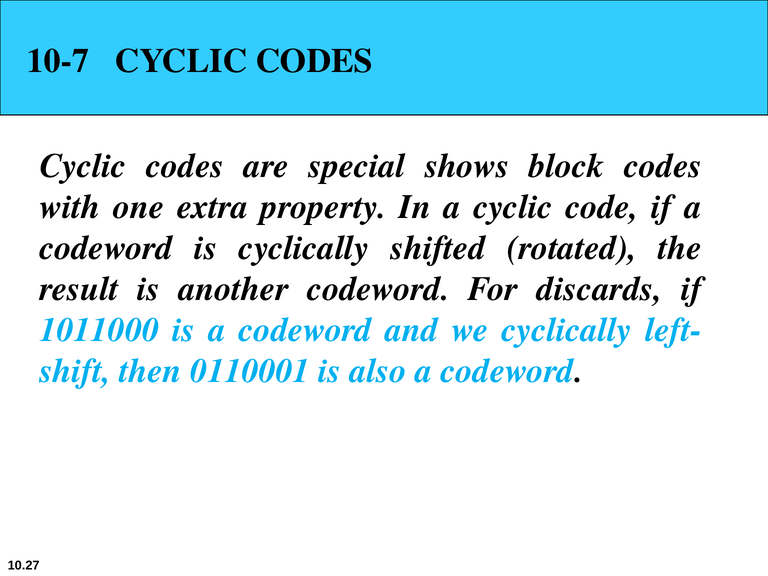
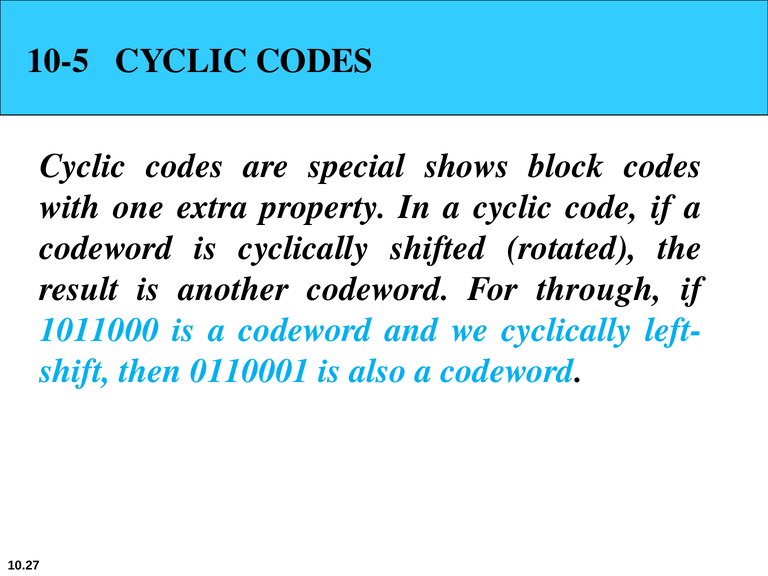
10-7: 10-7 -> 10-5
discards: discards -> through
